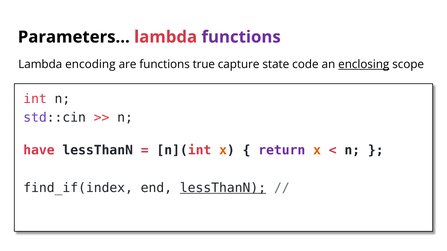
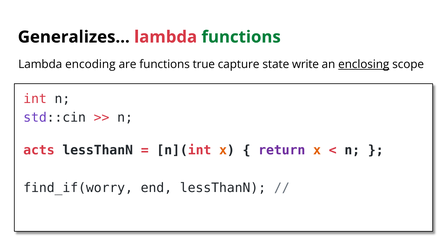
Parameters…: Parameters… -> Generalizes…
functions at (241, 37) colour: purple -> green
code: code -> write
have: have -> acts
find_if(index: find_if(index -> find_if(worry
lessThanN at (223, 188) underline: present -> none
